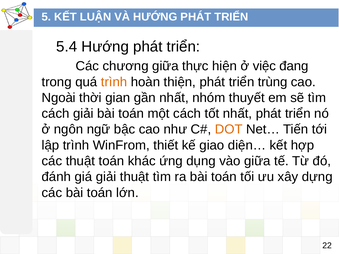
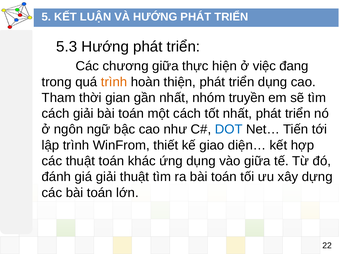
5.4: 5.4 -> 5.3
triển trùng: trùng -> dụng
Ngoài: Ngoài -> Tham
thuyết: thuyết -> truyền
DOT colour: orange -> blue
